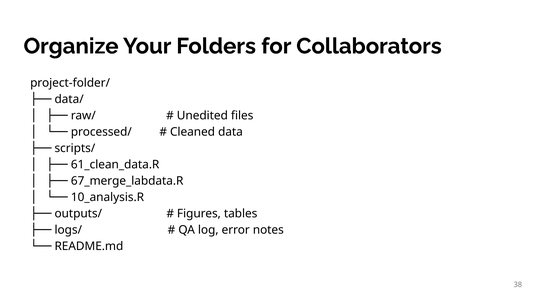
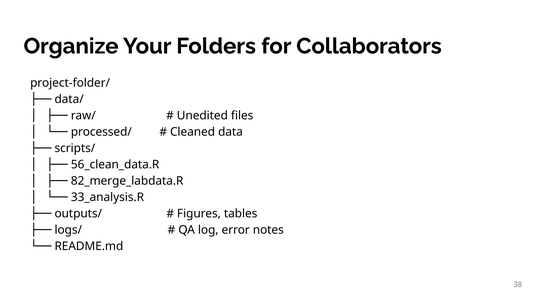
61_clean_data.R: 61_clean_data.R -> 56_clean_data.R
67_merge_labdata.R: 67_merge_labdata.R -> 82_merge_labdata.R
10_analysis.R: 10_analysis.R -> 33_analysis.R
